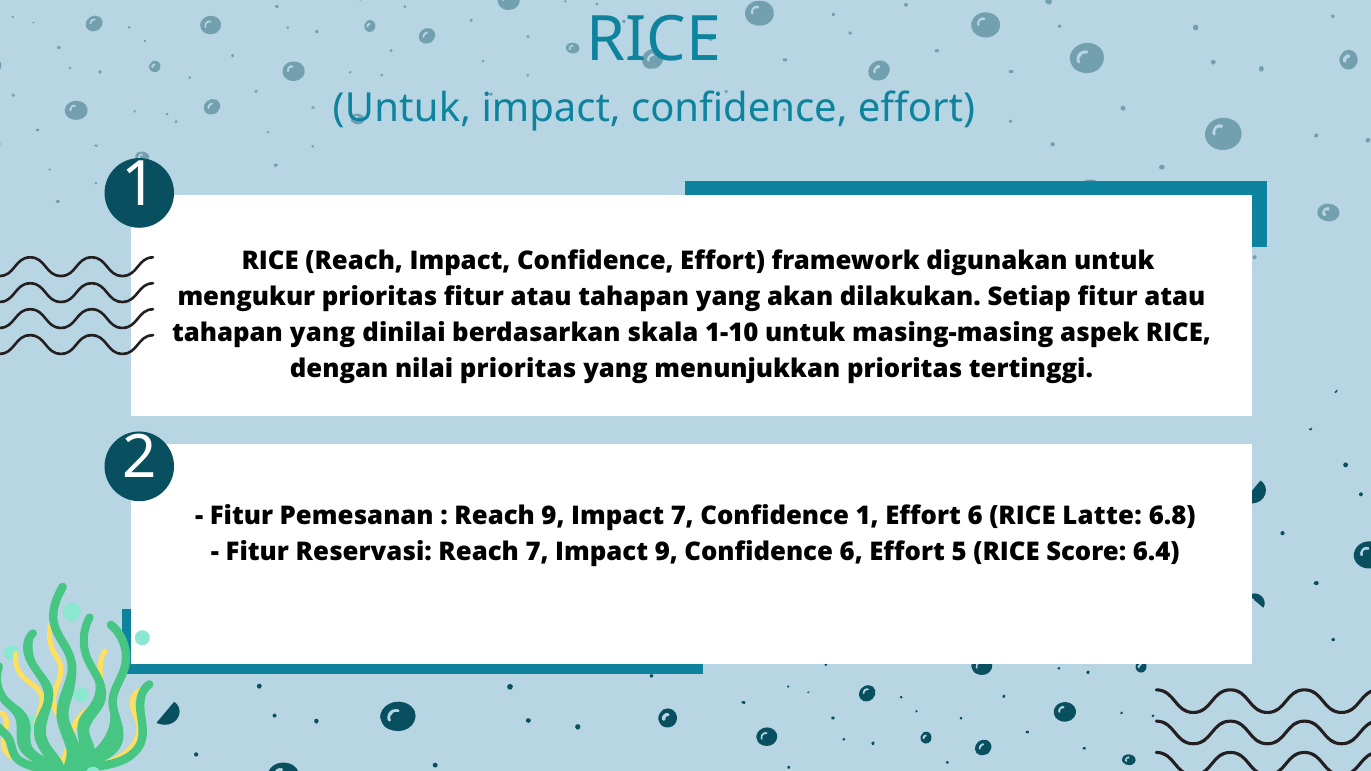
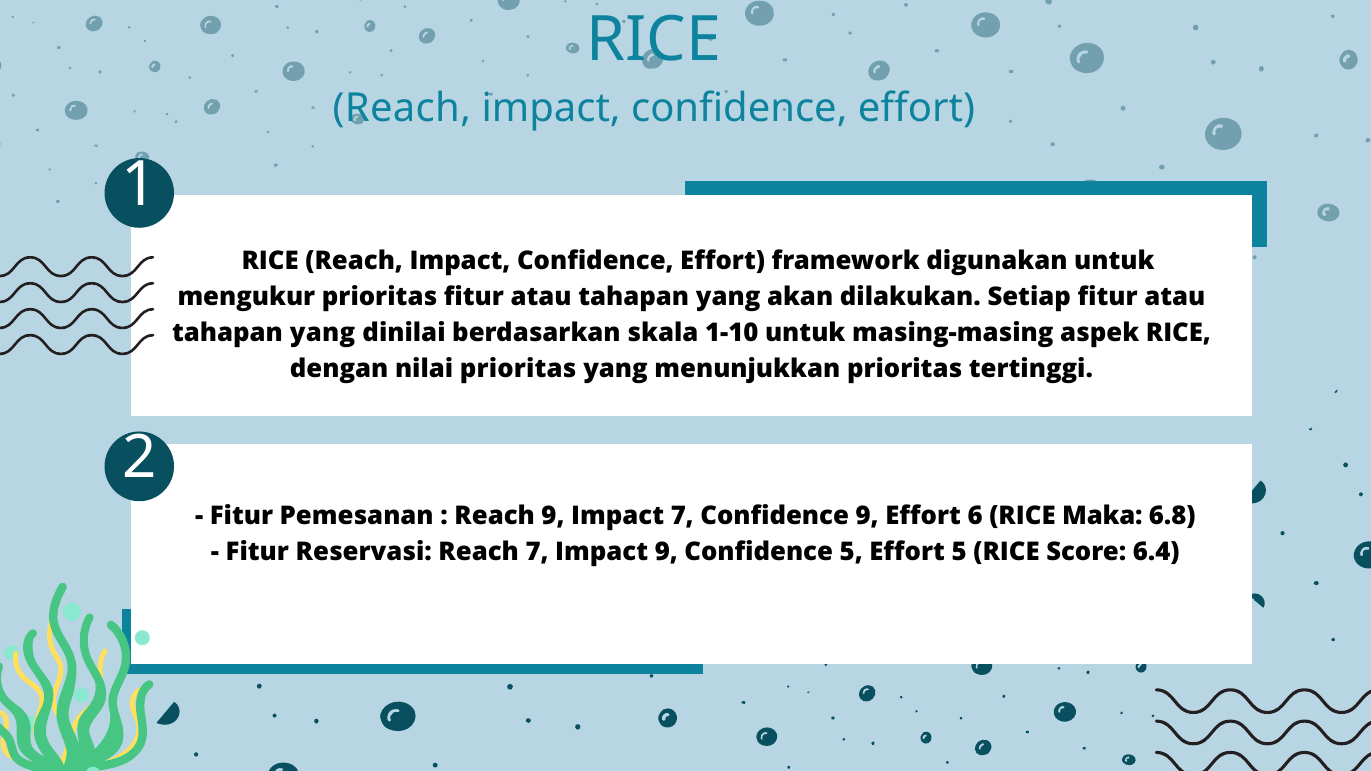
Untuk at (402, 108): Untuk -> Reach
Confidence 1: 1 -> 9
Latte: Latte -> Maka
Confidence 6: 6 -> 5
